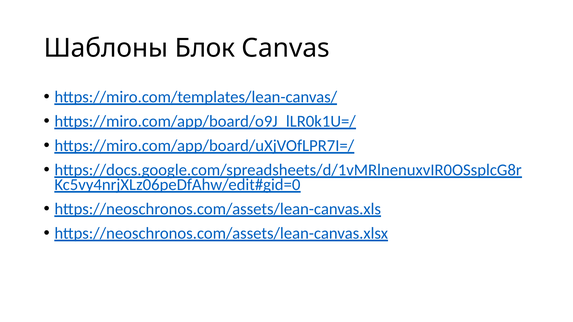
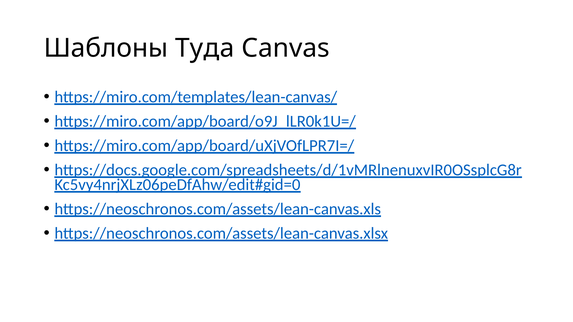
Блок: Блок -> Туда
